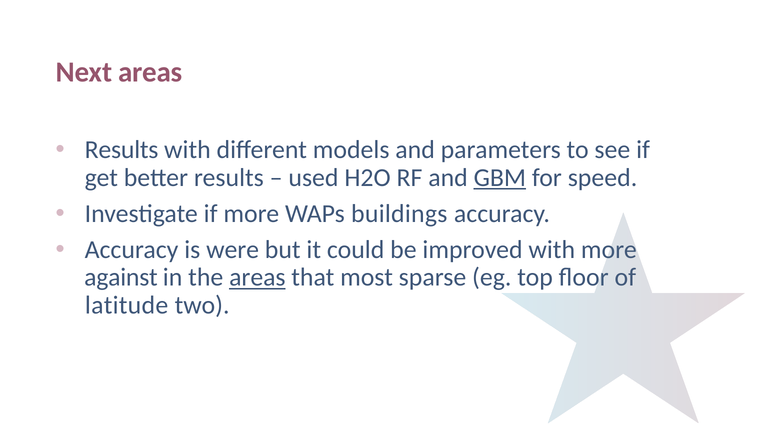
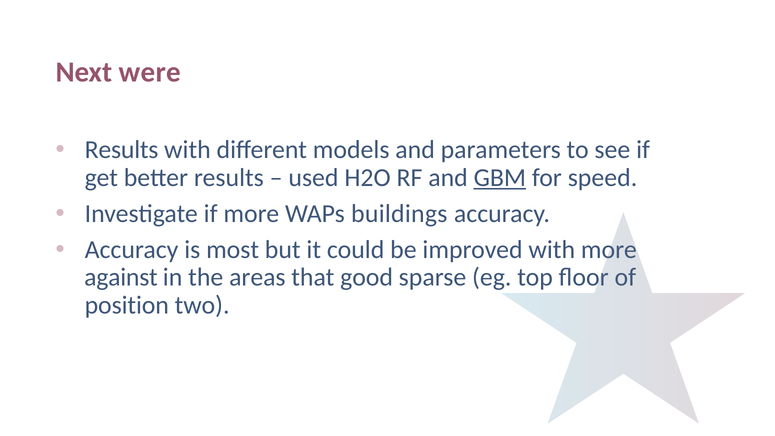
Next areas: areas -> were
were: were -> most
areas at (257, 277) underline: present -> none
most: most -> good
latitude: latitude -> position
